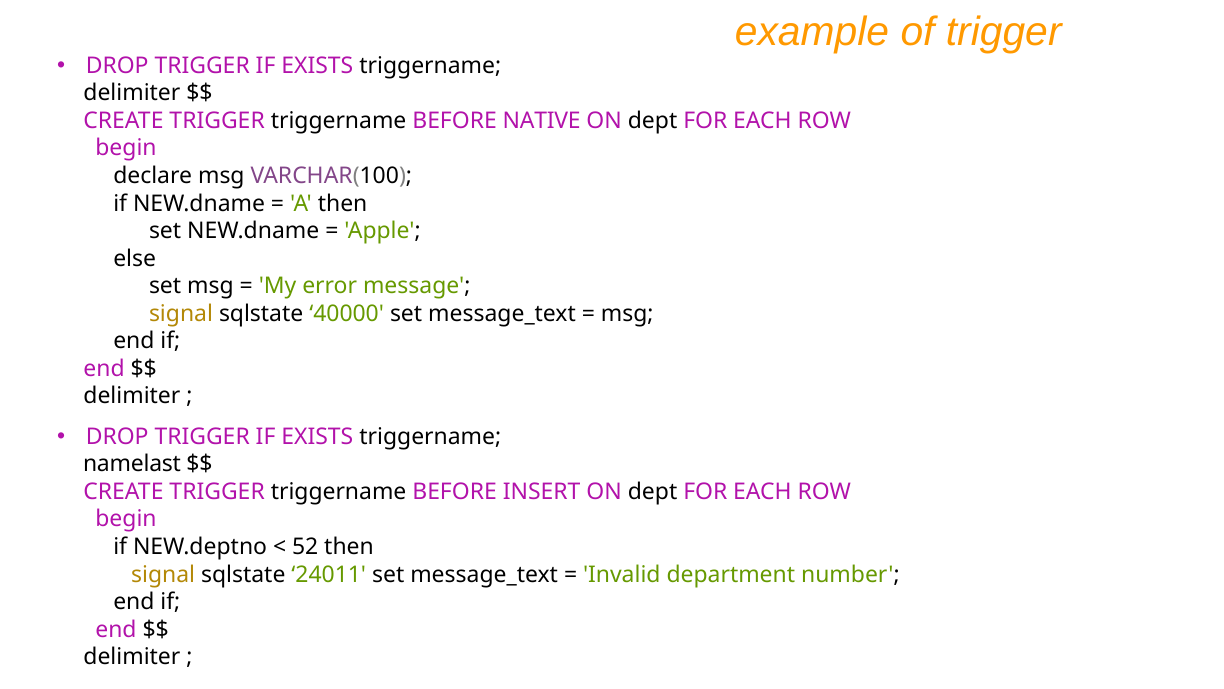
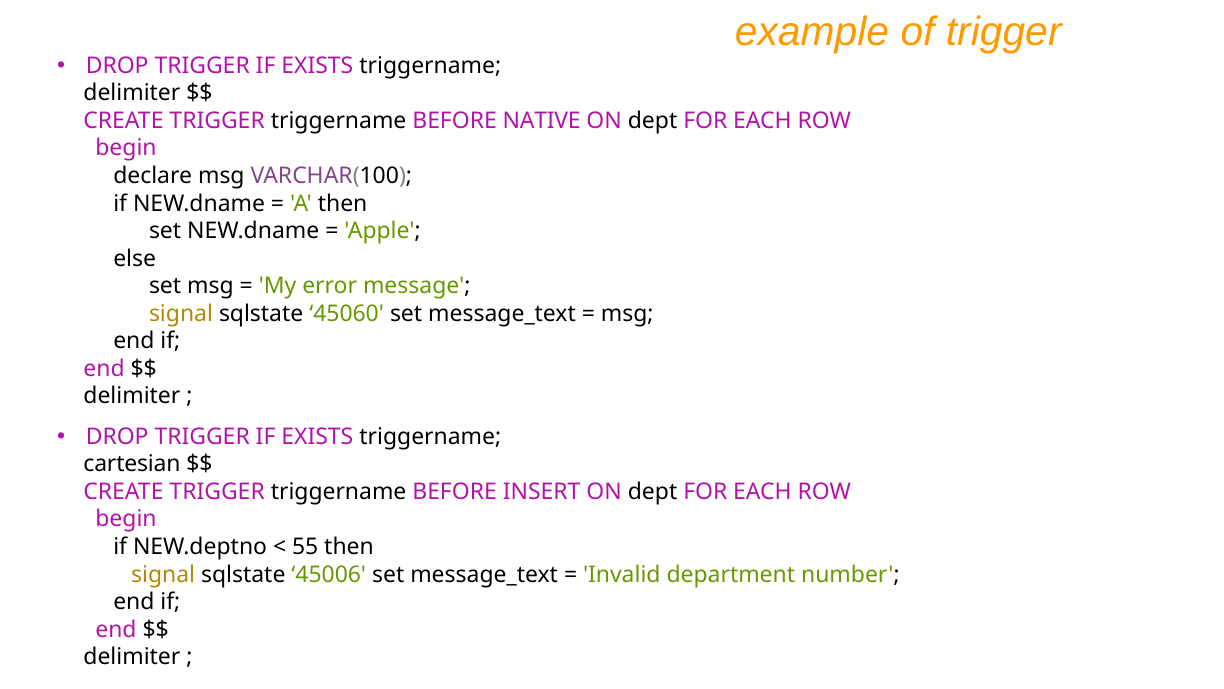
40000: 40000 -> 45060
namelast: namelast -> cartesian
52: 52 -> 55
24011: 24011 -> 45006
